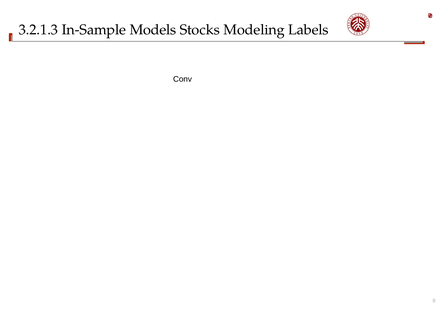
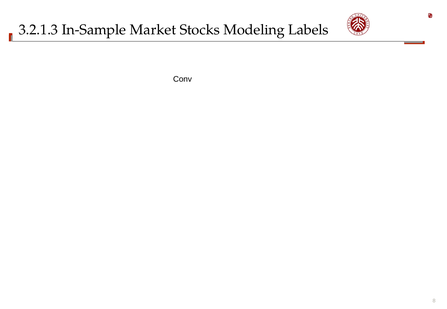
Models: Models -> Market
